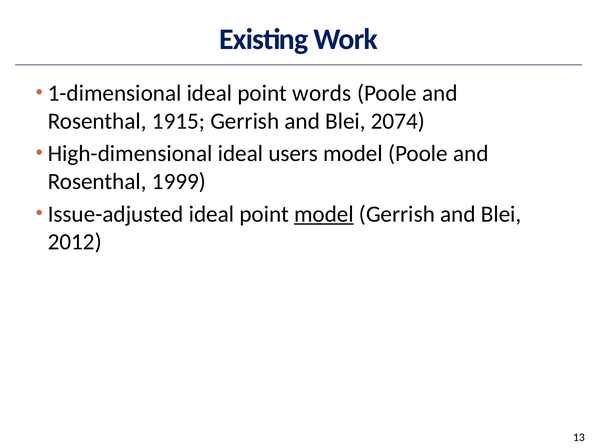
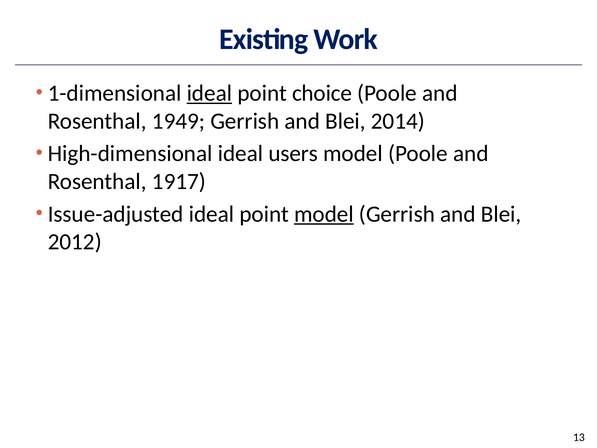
ideal at (209, 93) underline: none -> present
words: words -> choice
1915: 1915 -> 1949
2074: 2074 -> 2014
1999: 1999 -> 1917
